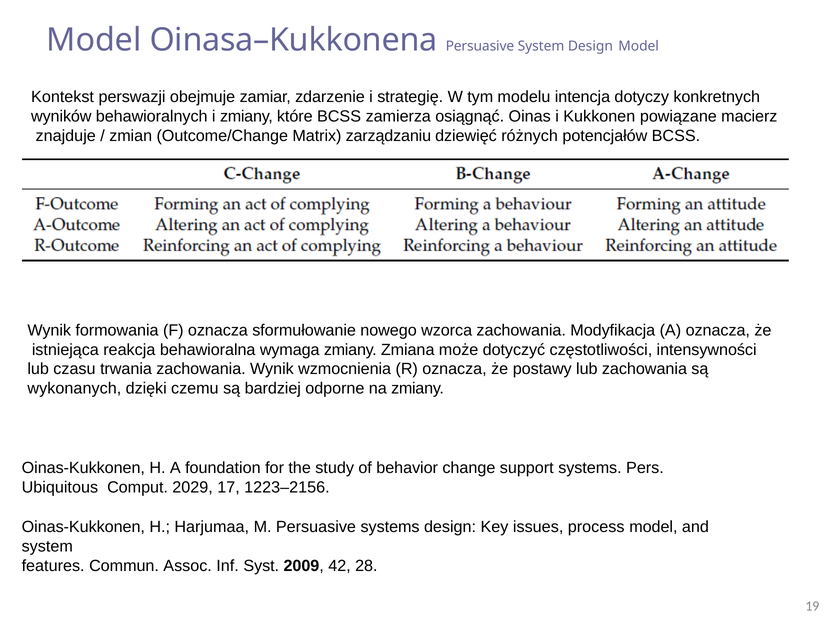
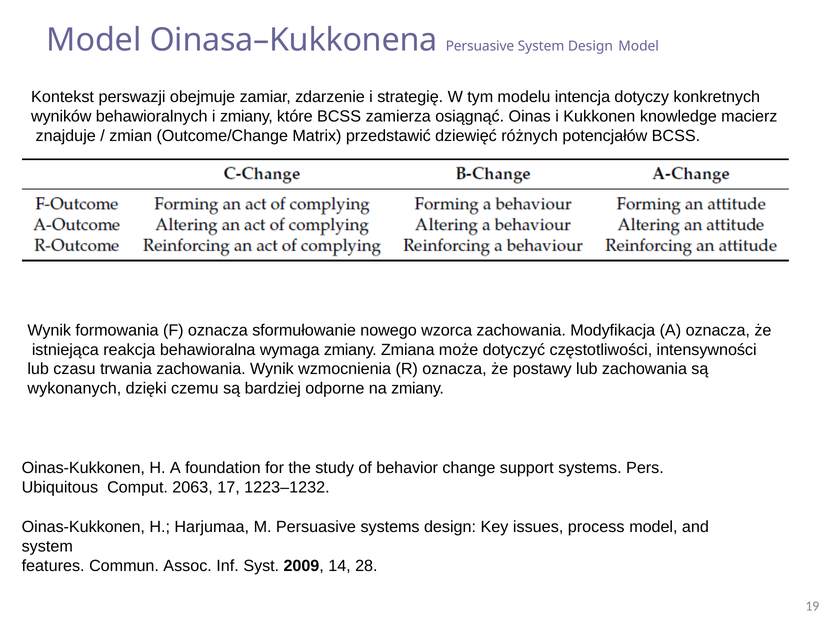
powiązane: powiązane -> knowledge
zarządzaniu: zarządzaniu -> przedstawić
2029: 2029 -> 2063
1223–2156: 1223–2156 -> 1223–1232
42: 42 -> 14
